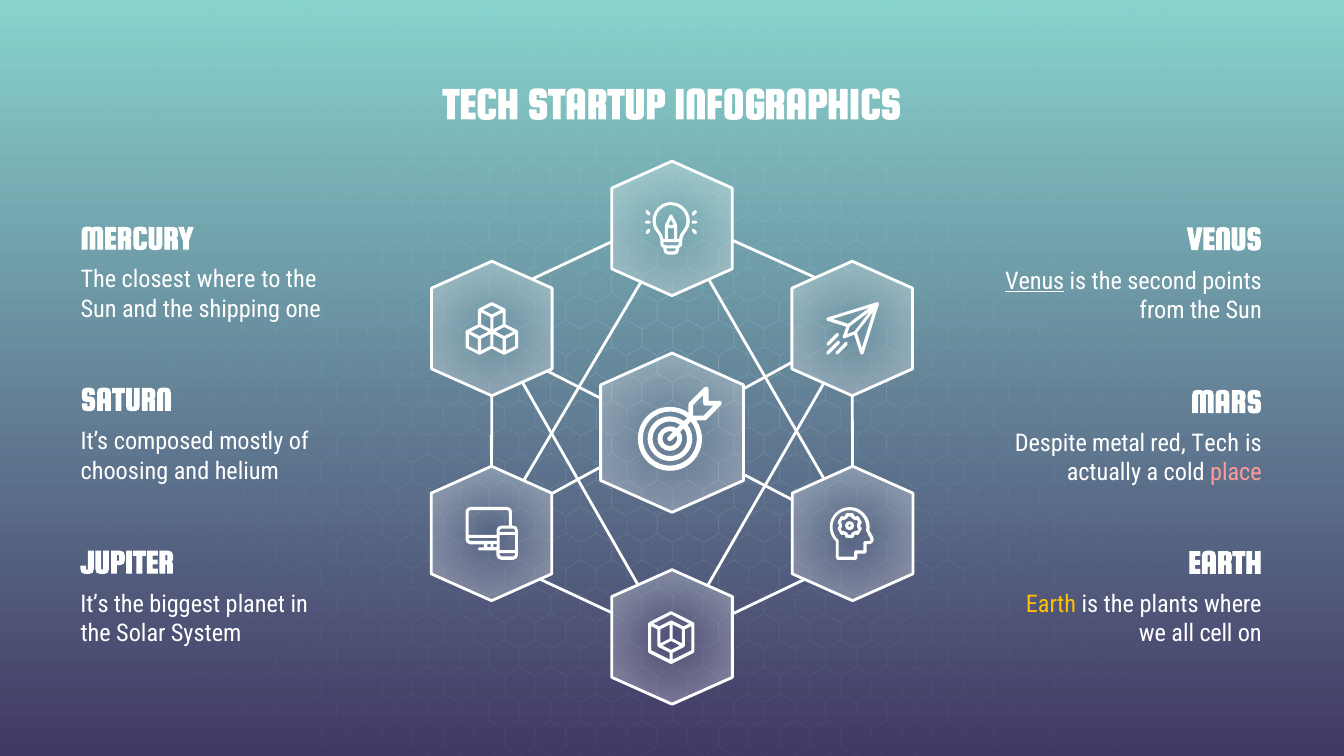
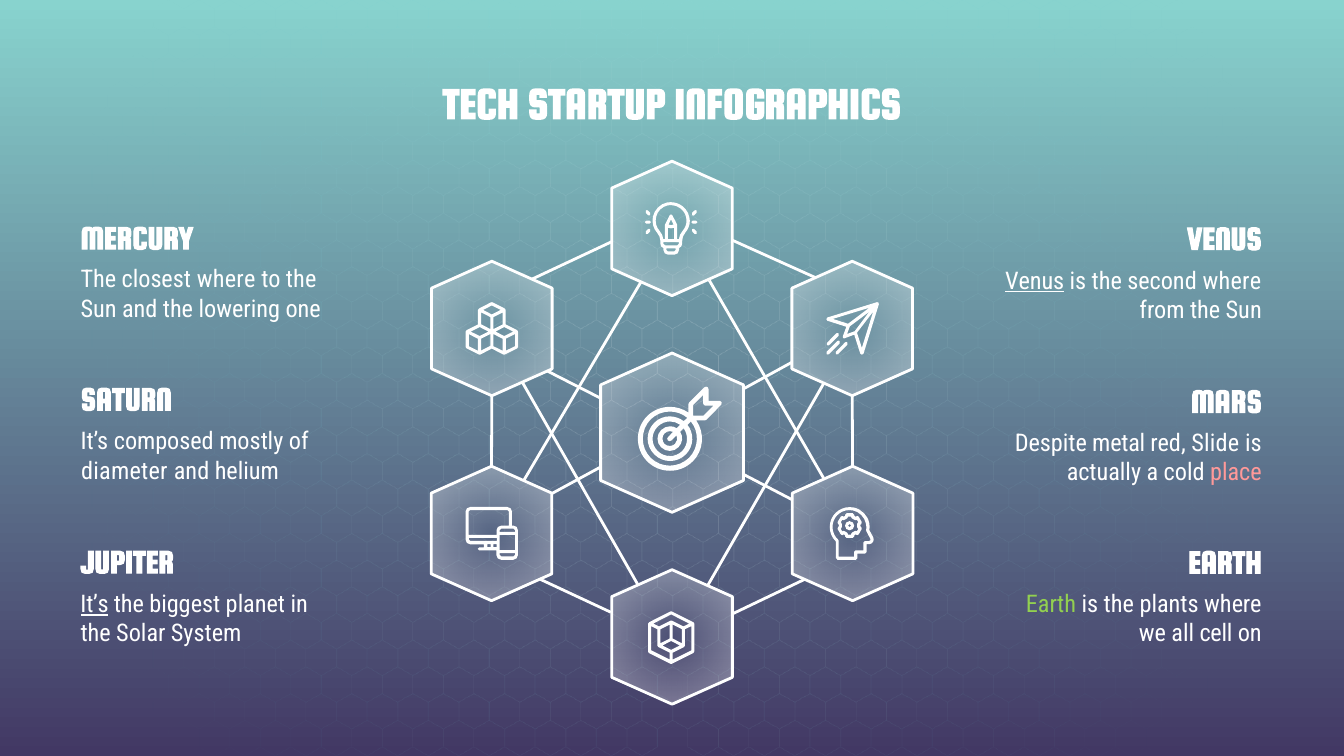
second points: points -> where
shipping: shipping -> lowering
red Tech: Tech -> Slide
choosing: choosing -> diameter
Earth at (1051, 604) colour: yellow -> light green
It’s at (95, 605) underline: none -> present
